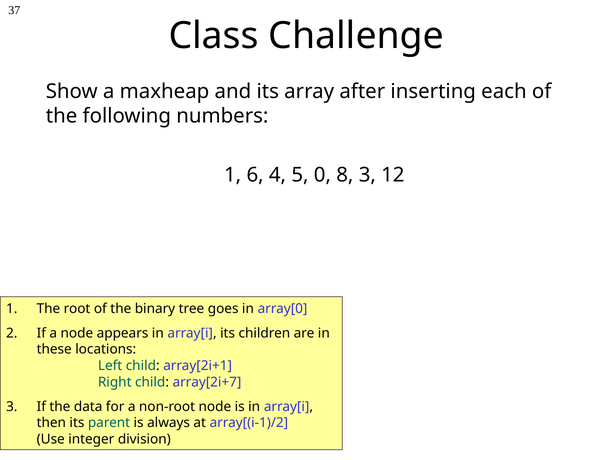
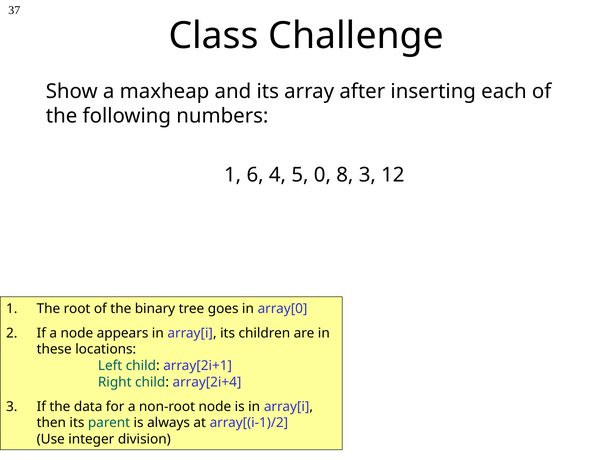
array[2i+7: array[2i+7 -> array[2i+4
